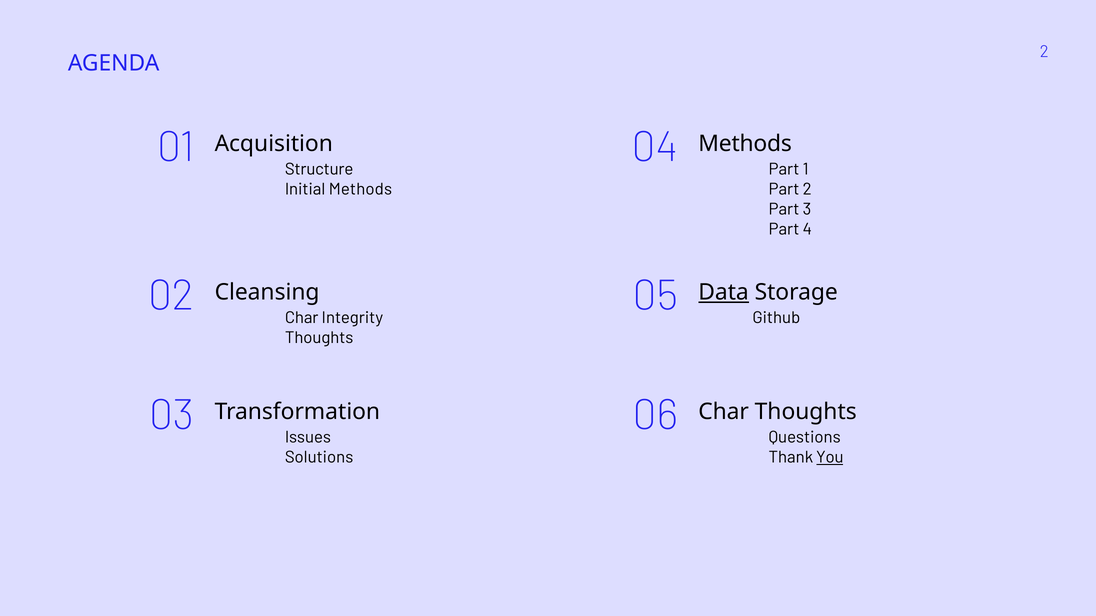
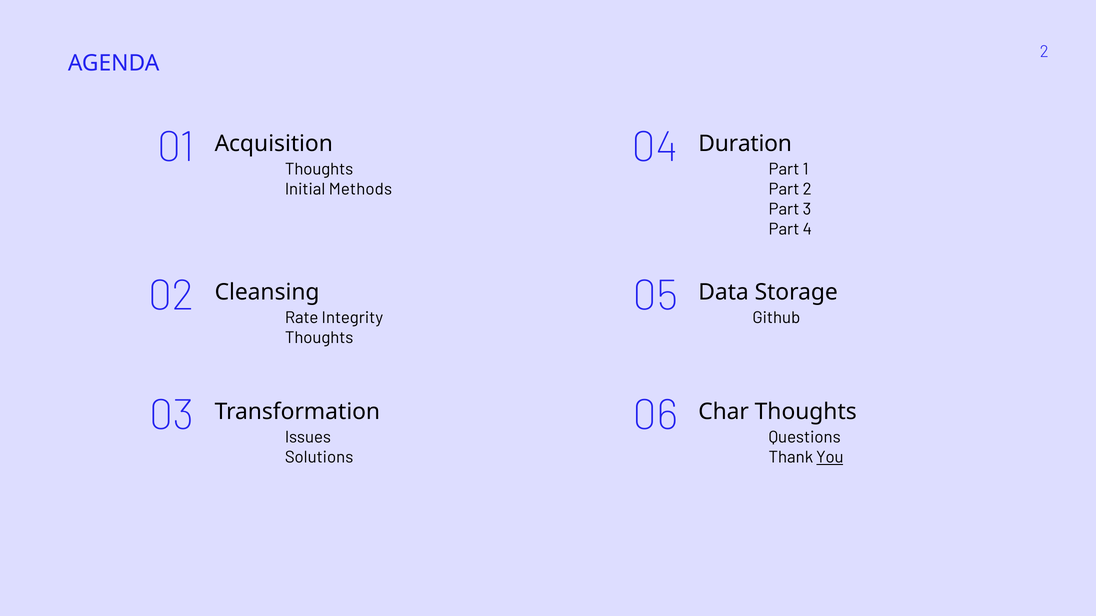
04 Methods: Methods -> Duration
Structure at (319, 169): Structure -> Thoughts
Data underline: present -> none
Char at (302, 318): Char -> Rate
